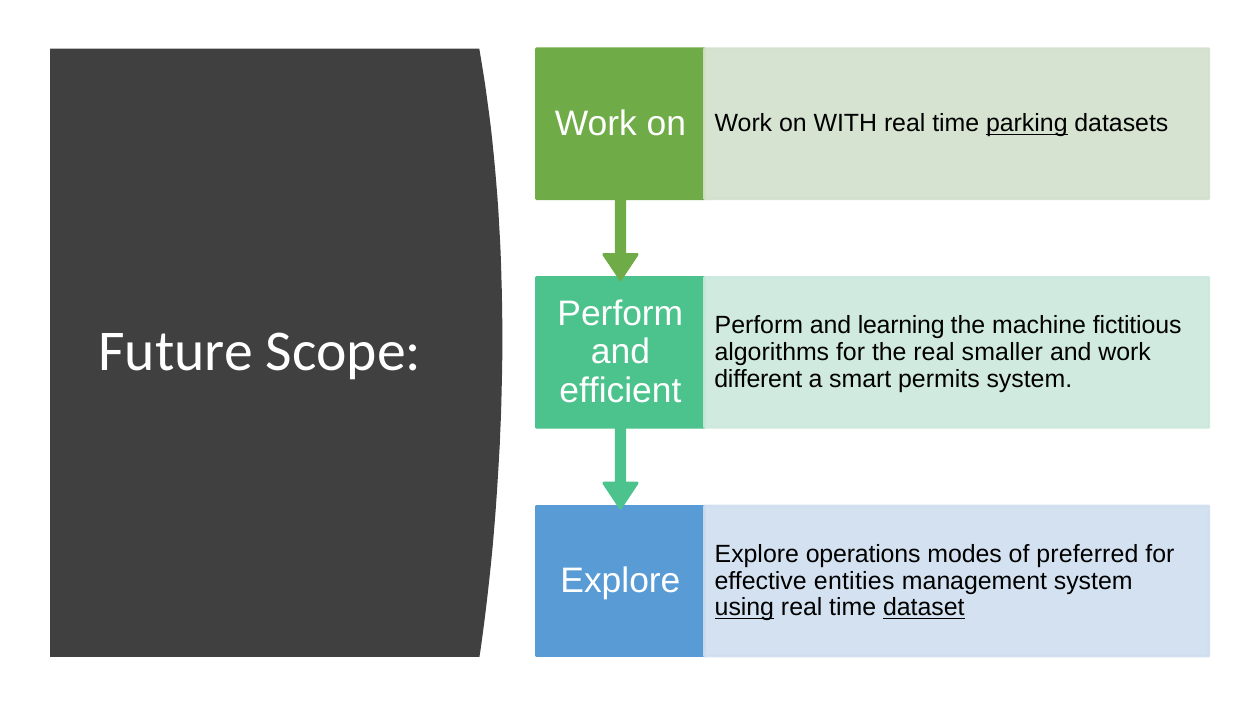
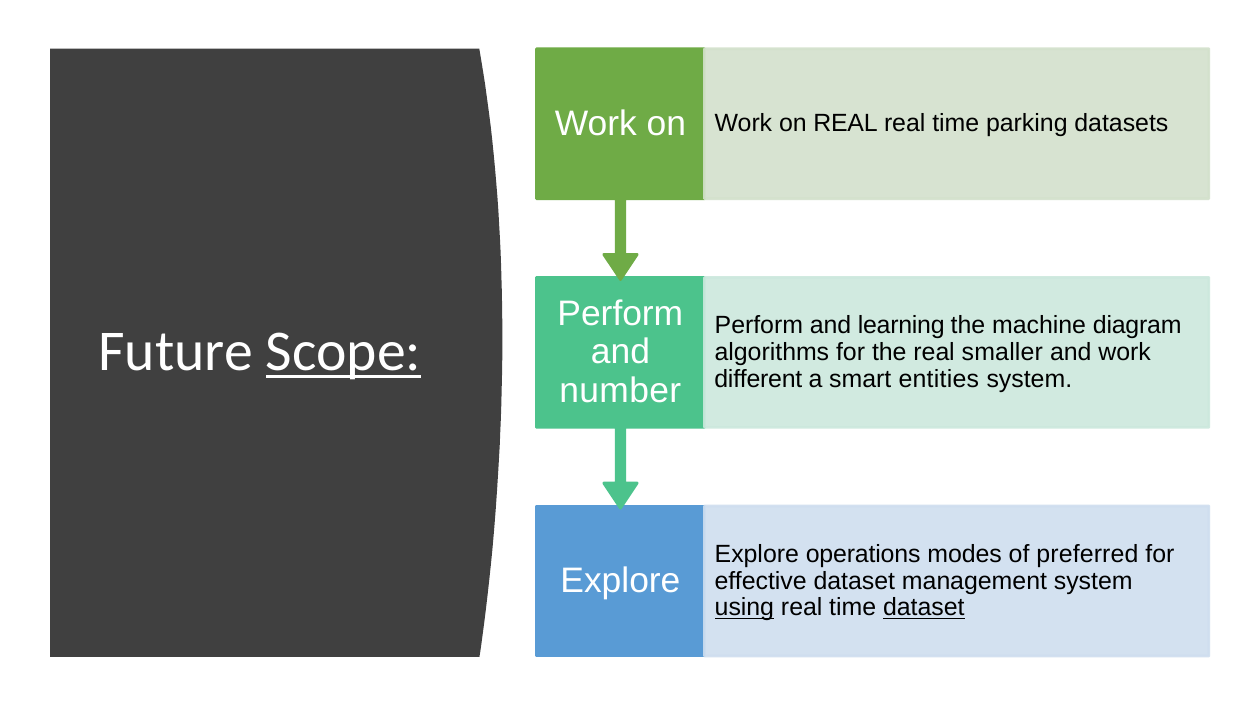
on WITH: WITH -> REAL
parking underline: present -> none
fictitious: fictitious -> diagram
Scope underline: none -> present
permits: permits -> entities
efficient: efficient -> number
effective entities: entities -> dataset
